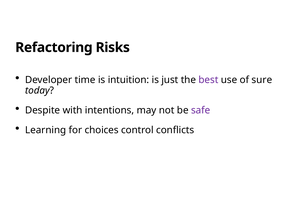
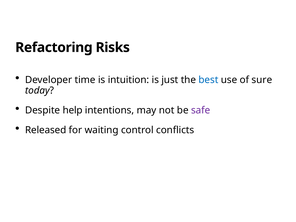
best colour: purple -> blue
with: with -> help
Learning: Learning -> Released
choices: choices -> waiting
